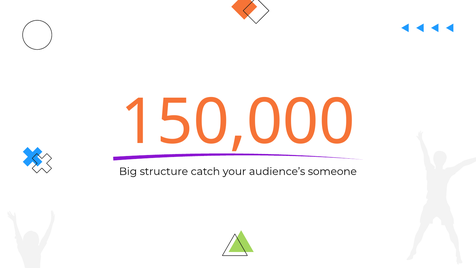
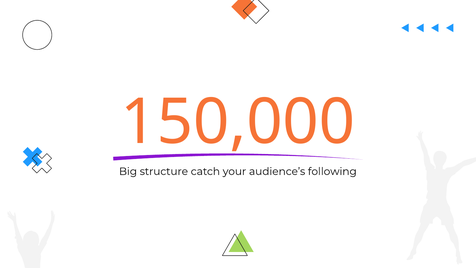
someone: someone -> following
